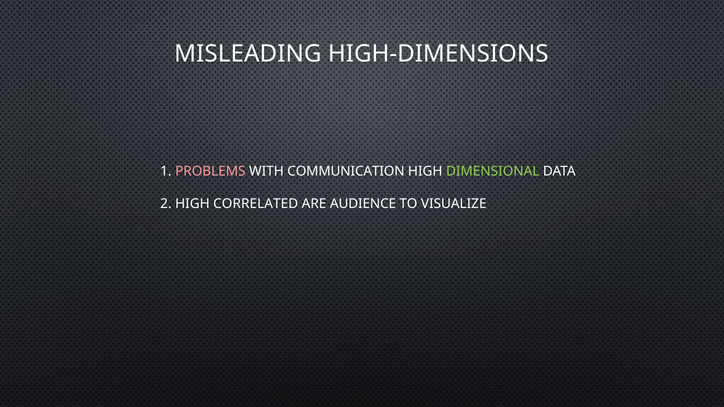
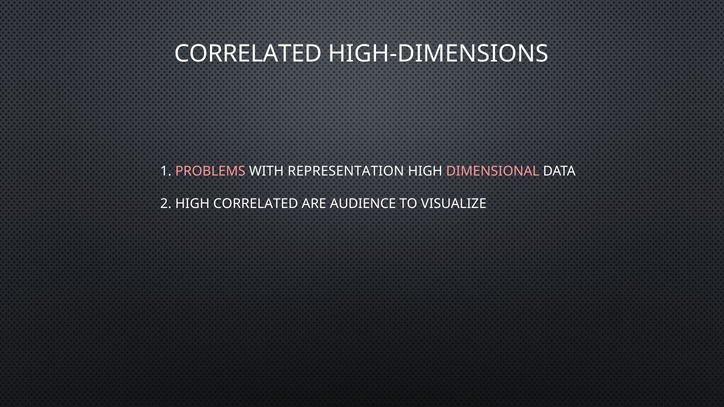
MISLEADING at (248, 54): MISLEADING -> CORRELATED
COMMUNICATION: COMMUNICATION -> REPRESENTATION
DIMENSIONAL colour: light green -> pink
